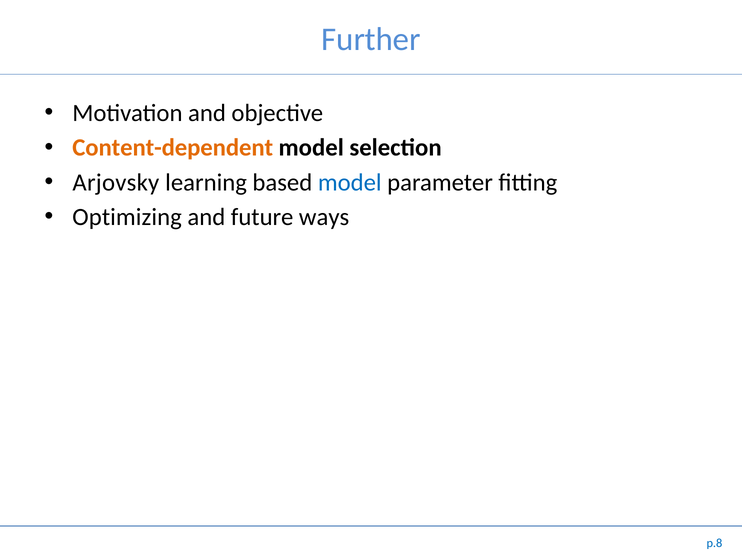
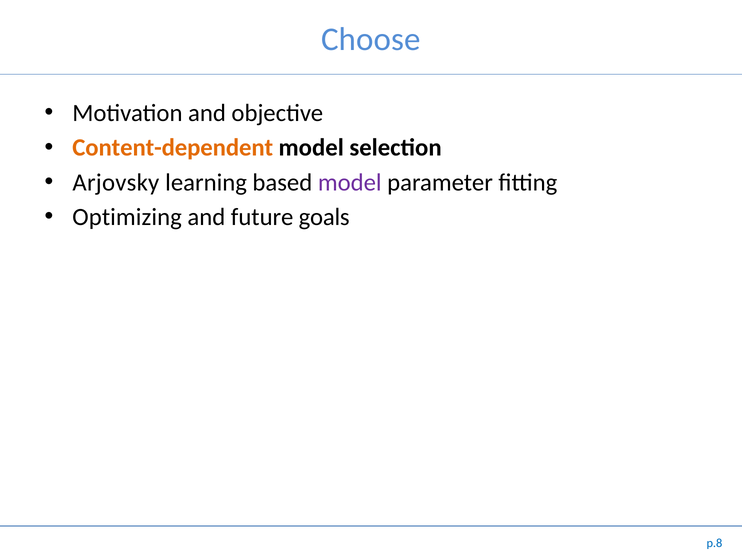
Further: Further -> Choose
model at (350, 182) colour: blue -> purple
ways: ways -> goals
